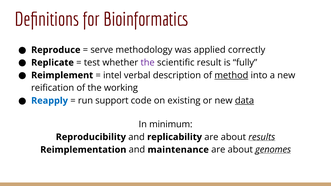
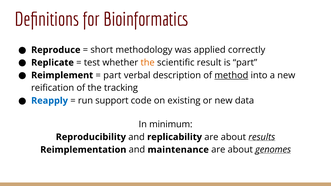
serve: serve -> short
the at (148, 63) colour: purple -> orange
is fully: fully -> part
intel at (112, 75): intel -> part
working: working -> tracking
data underline: present -> none
